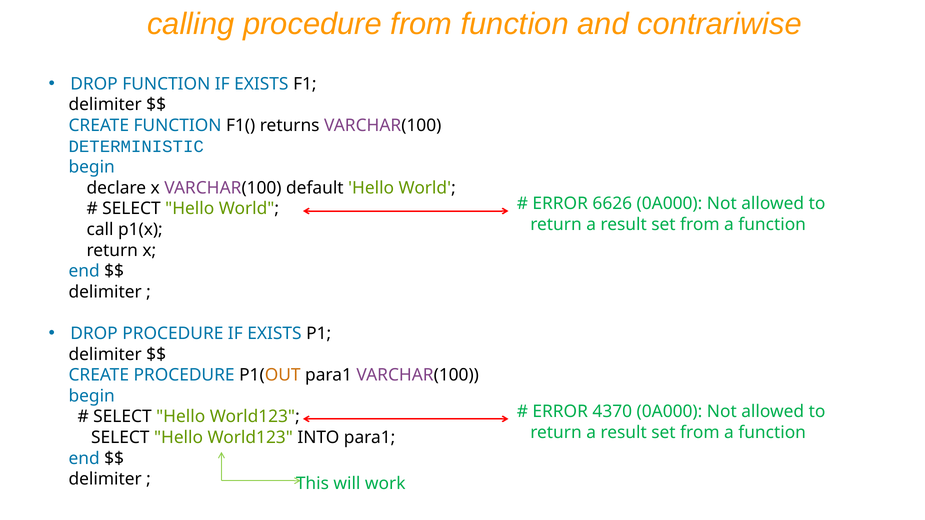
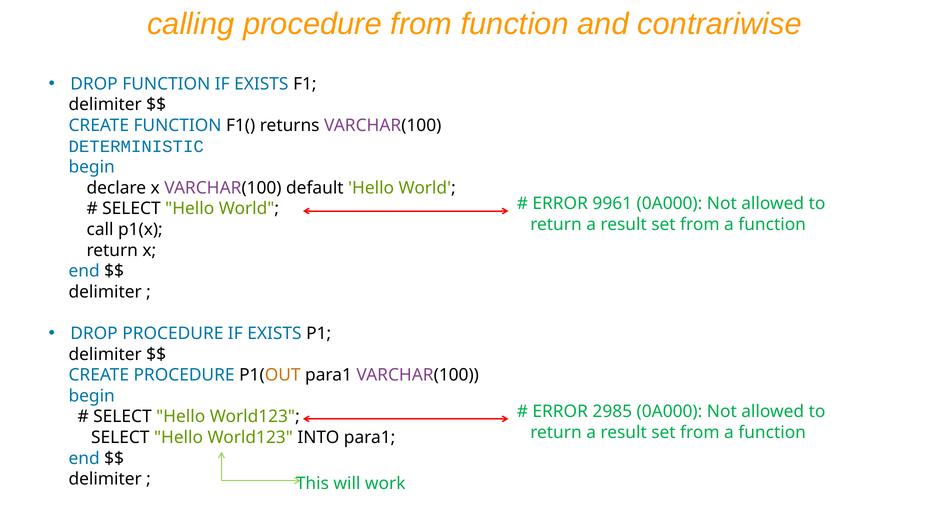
6626: 6626 -> 9961
4370: 4370 -> 2985
